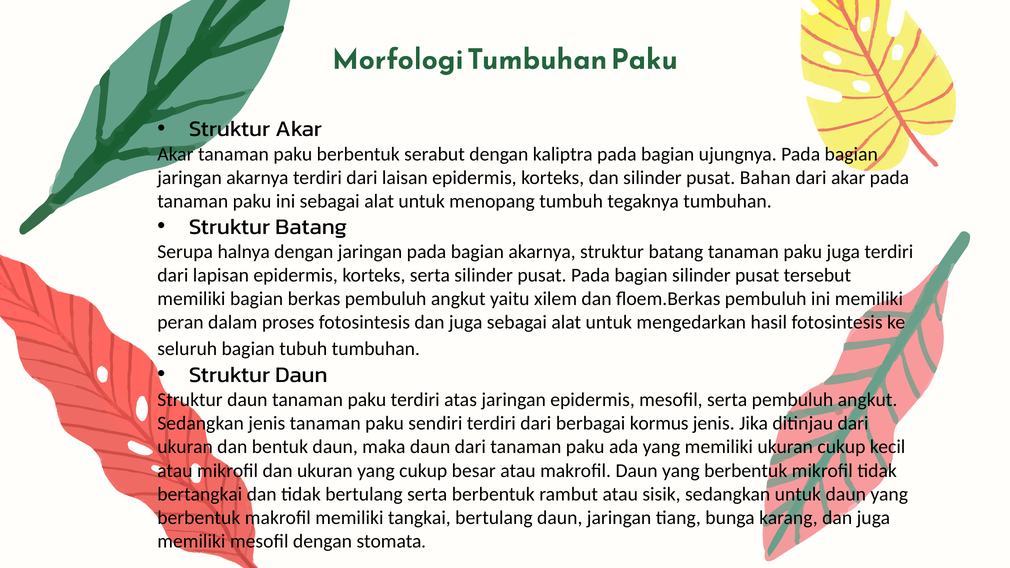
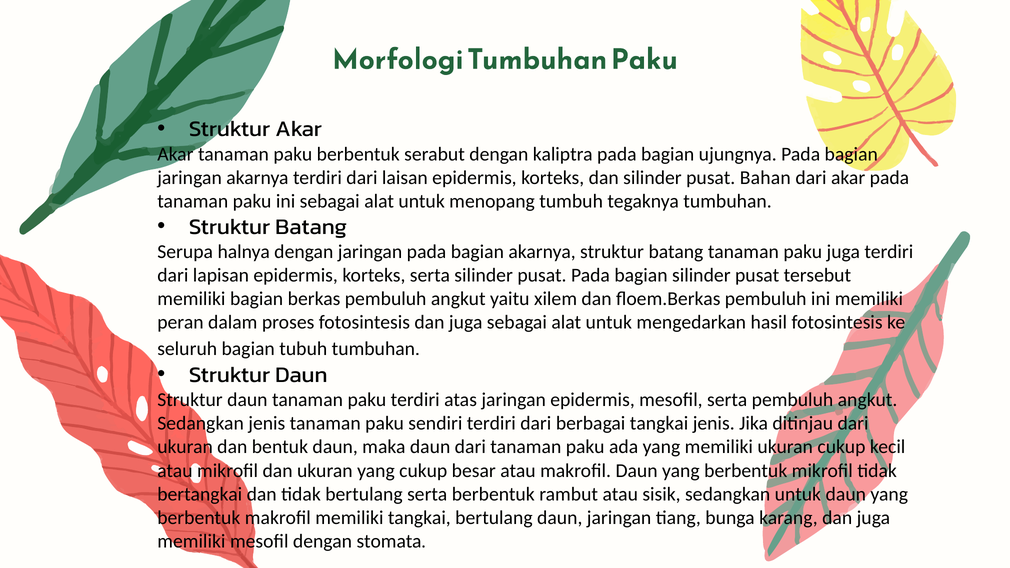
berbagai kormus: kormus -> tangkai
